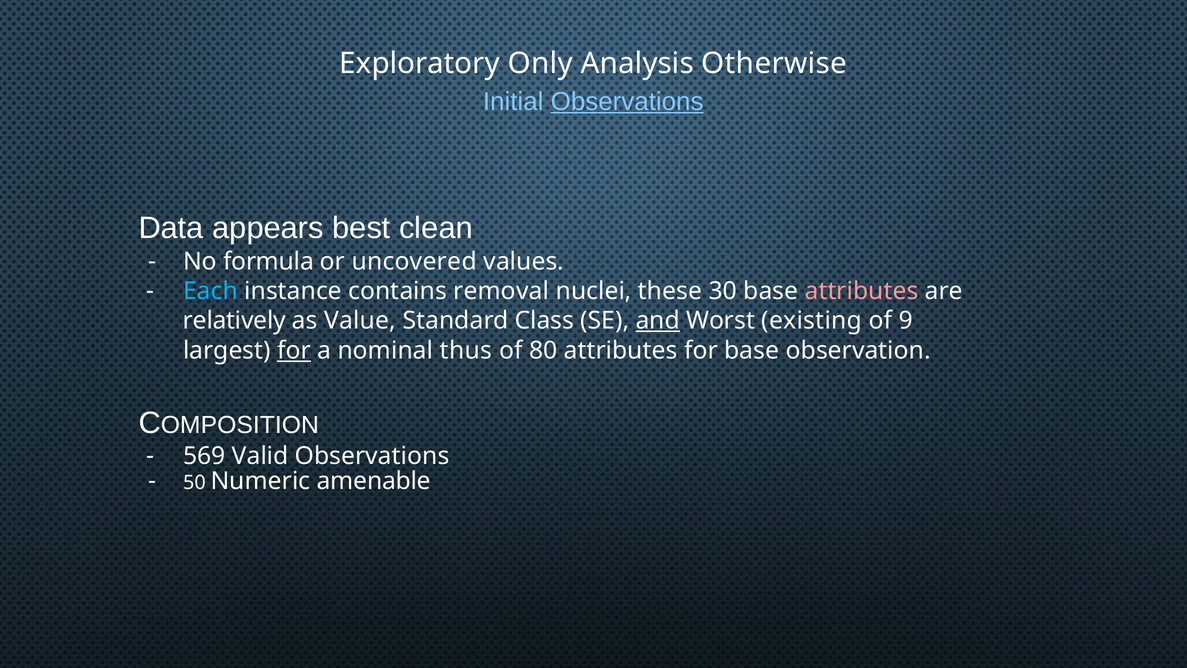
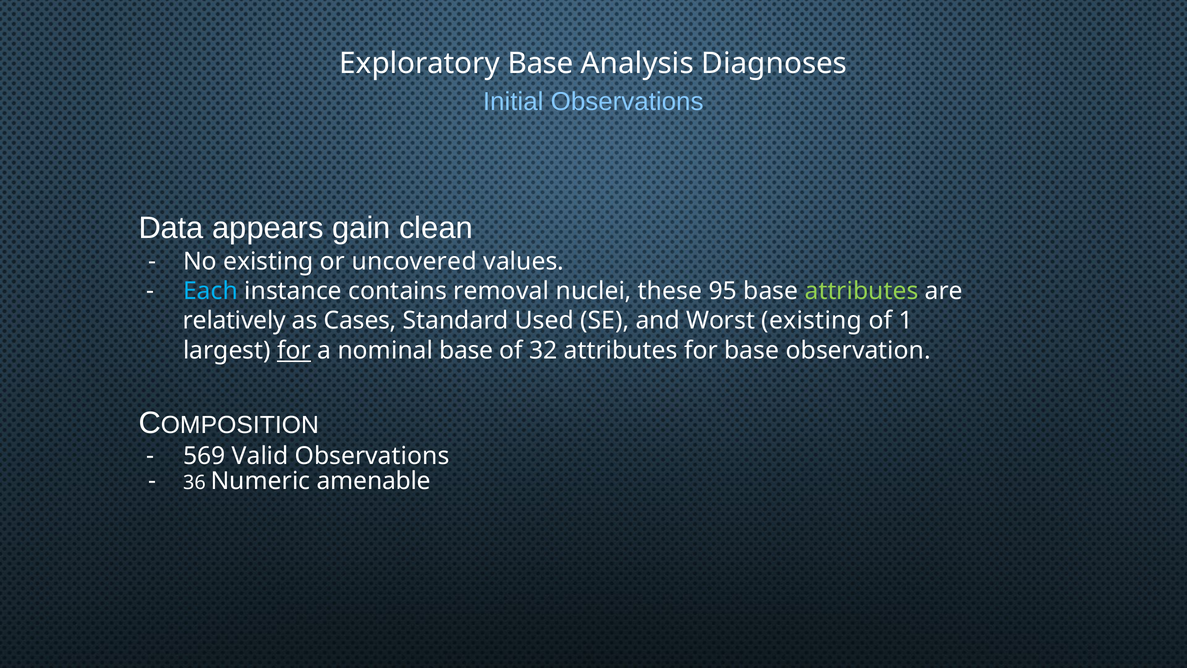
Exploratory Only: Only -> Base
Otherwise: Otherwise -> Diagnoses
Observations at (627, 102) underline: present -> none
best: best -> gain
No formula: formula -> existing
30: 30 -> 95
attributes at (862, 291) colour: pink -> light green
Value: Value -> Cases
Class: Class -> Used
and underline: present -> none
9: 9 -> 1
nominal thus: thus -> base
80: 80 -> 32
50: 50 -> 36
